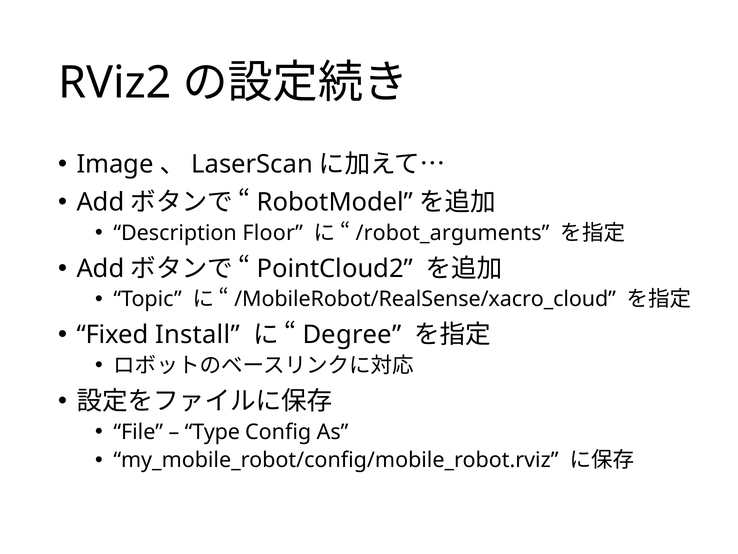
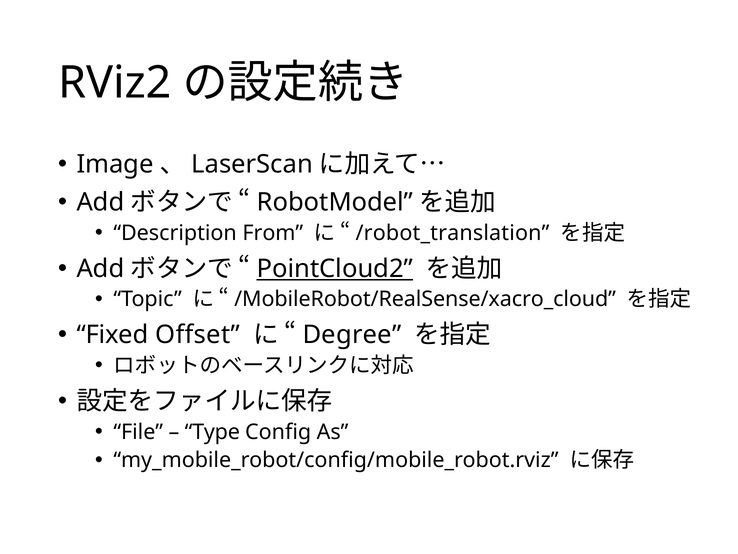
Floor: Floor -> From
/robot_arguments: /robot_arguments -> /robot_translation
PointCloud2 underline: none -> present
Install: Install -> Offset
